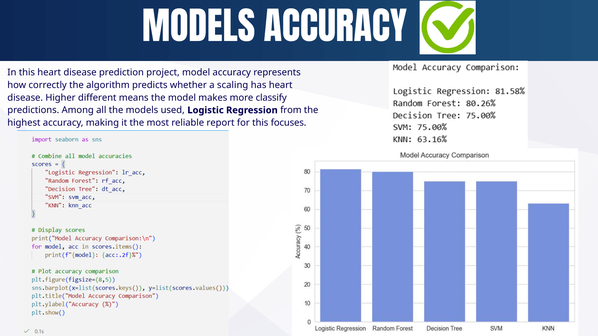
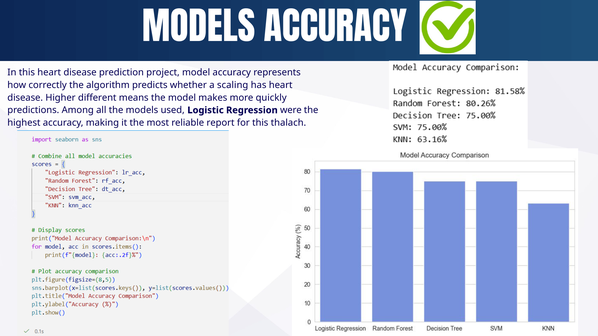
classify: classify -> quickly
from: from -> were
focuses: focuses -> thalach
